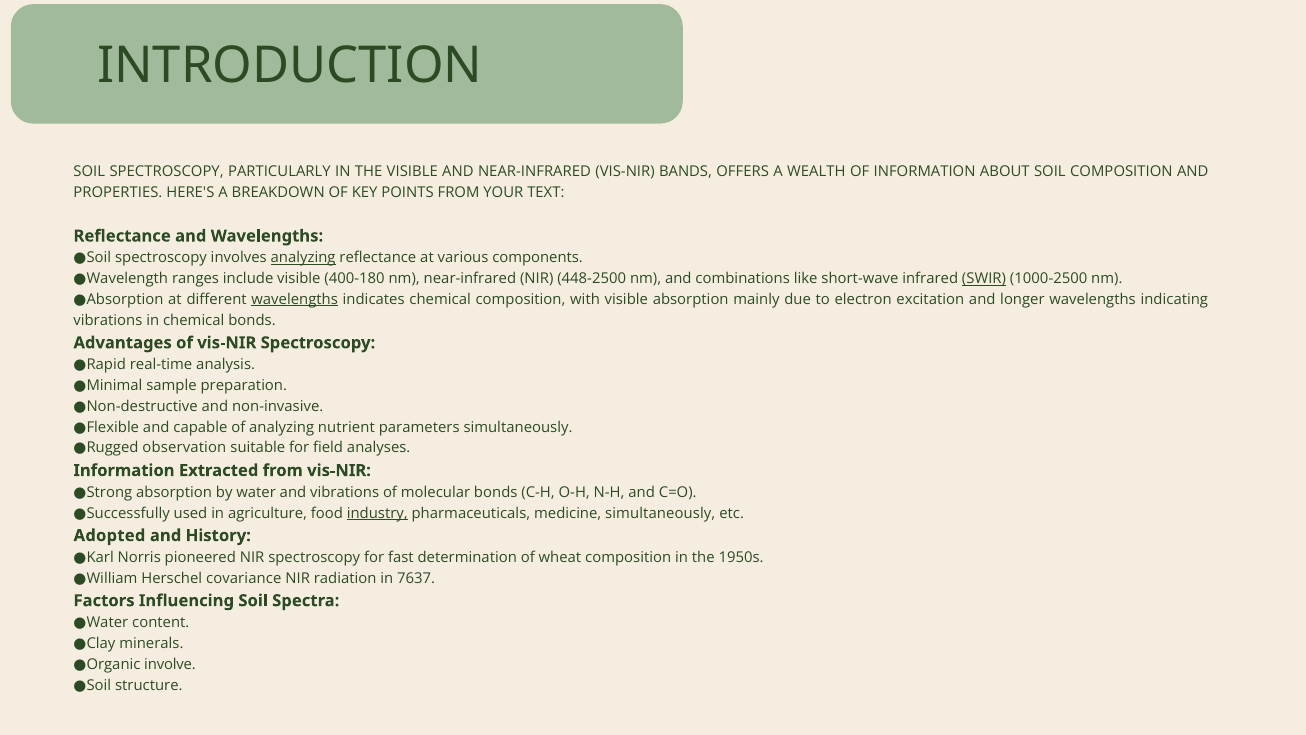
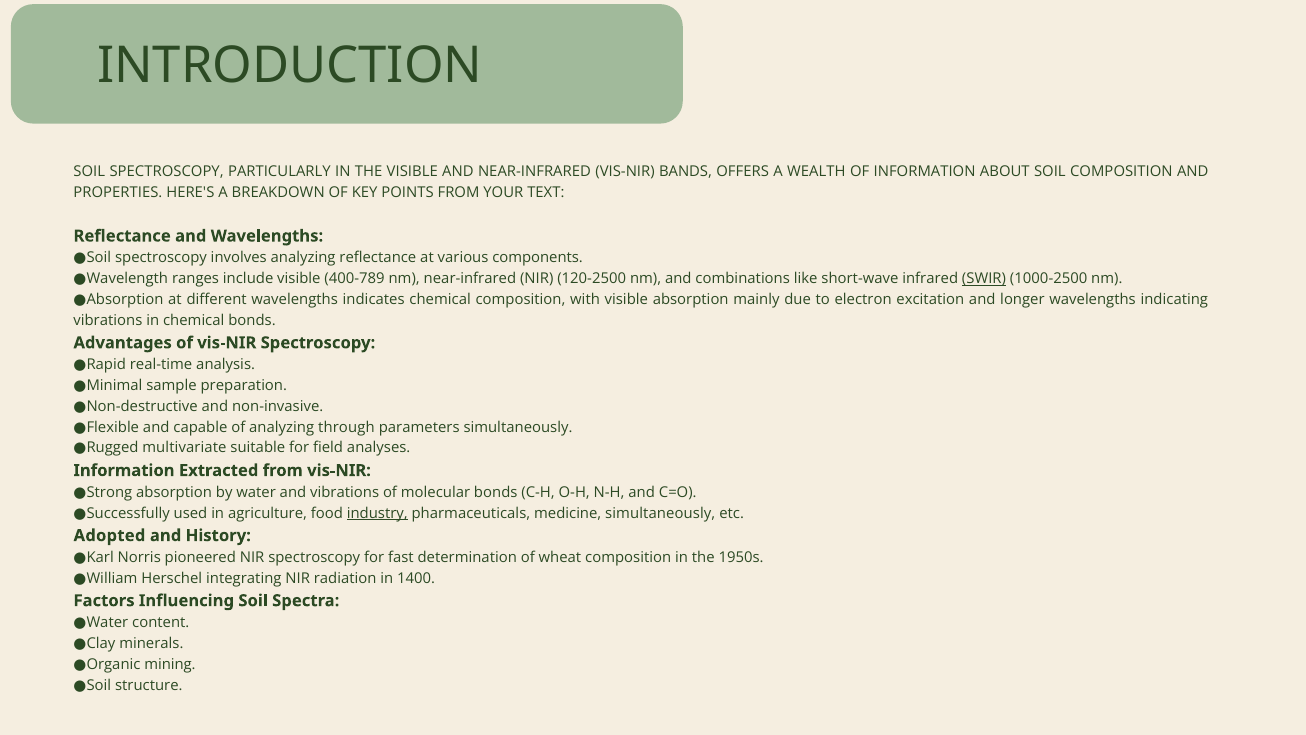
analyzing at (303, 258) underline: present -> none
400-180: 400-180 -> 400-789
448-2500: 448-2500 -> 120-2500
wavelengths at (295, 299) underline: present -> none
nutrient: nutrient -> through
observation: observation -> multivariate
covariance: covariance -> integrating
7637: 7637 -> 1400
involve: involve -> mining
